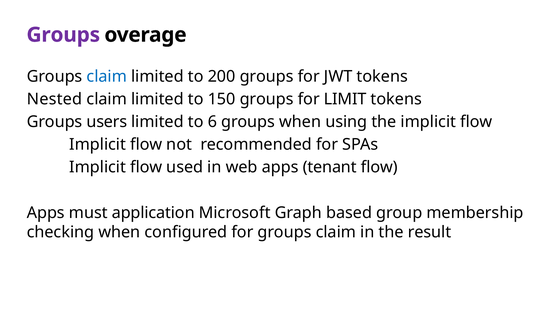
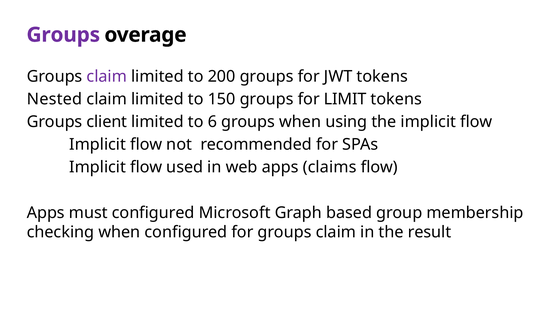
claim at (107, 76) colour: blue -> purple
users: users -> client
tenant: tenant -> claims
must application: application -> configured
